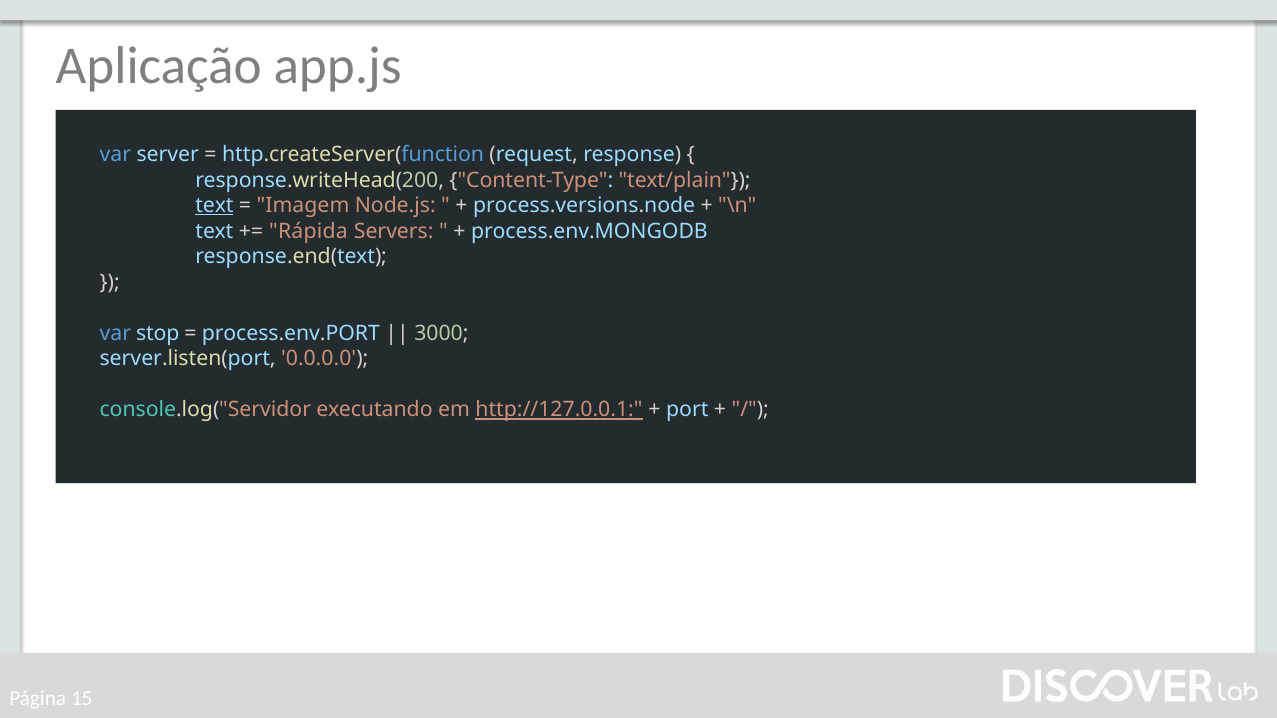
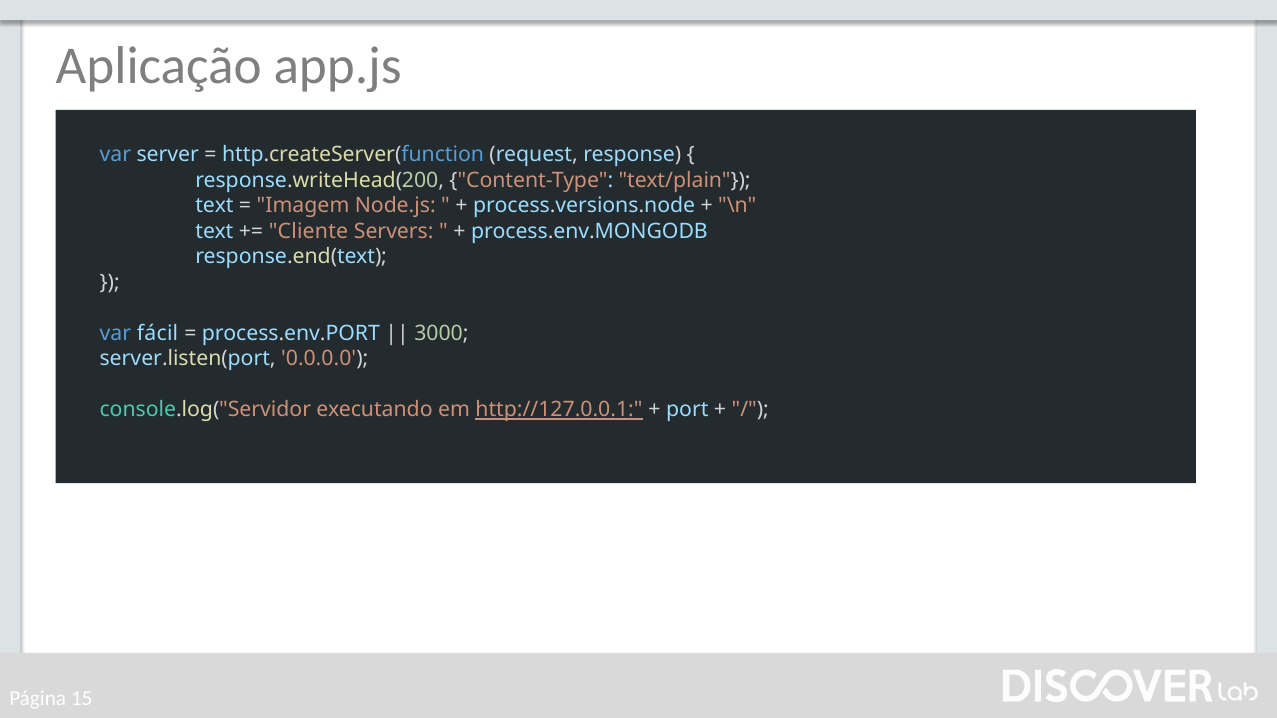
text at (214, 206) underline: present -> none
Rápida: Rápida -> Cliente
stop: stop -> fácil
